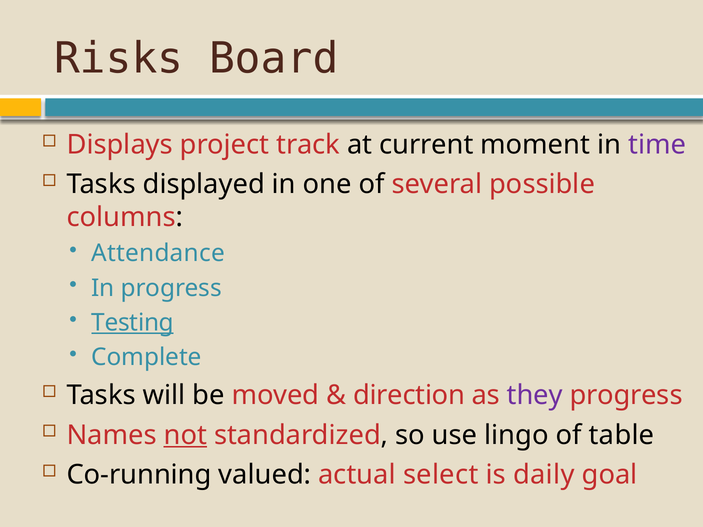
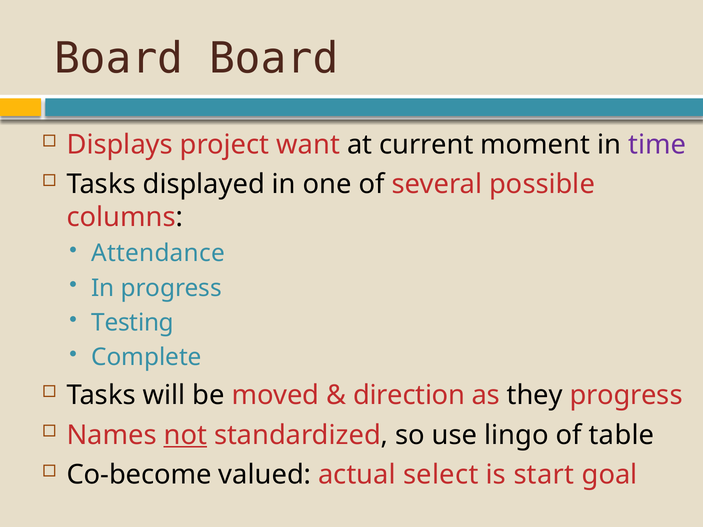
Risks at (119, 59): Risks -> Board
track: track -> want
Testing underline: present -> none
they colour: purple -> black
Co-running: Co-running -> Co-become
daily: daily -> start
